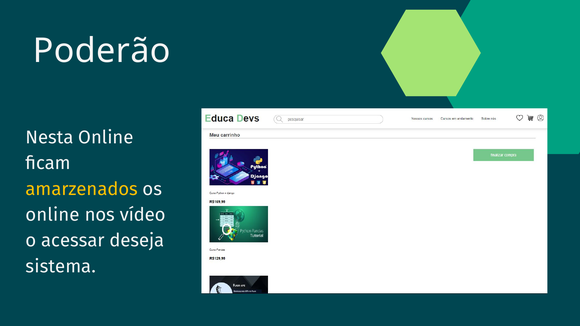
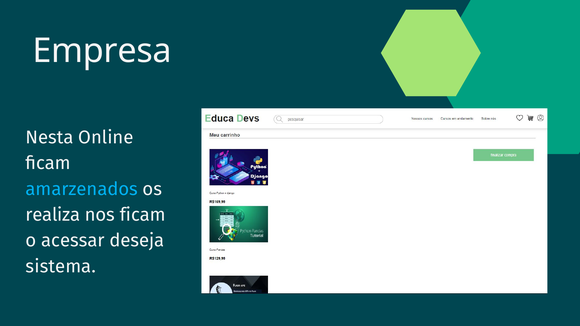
Poderão: Poderão -> Empresa
amarzenados colour: yellow -> light blue
online at (53, 215): online -> realiza
nos vídeo: vídeo -> ficam
